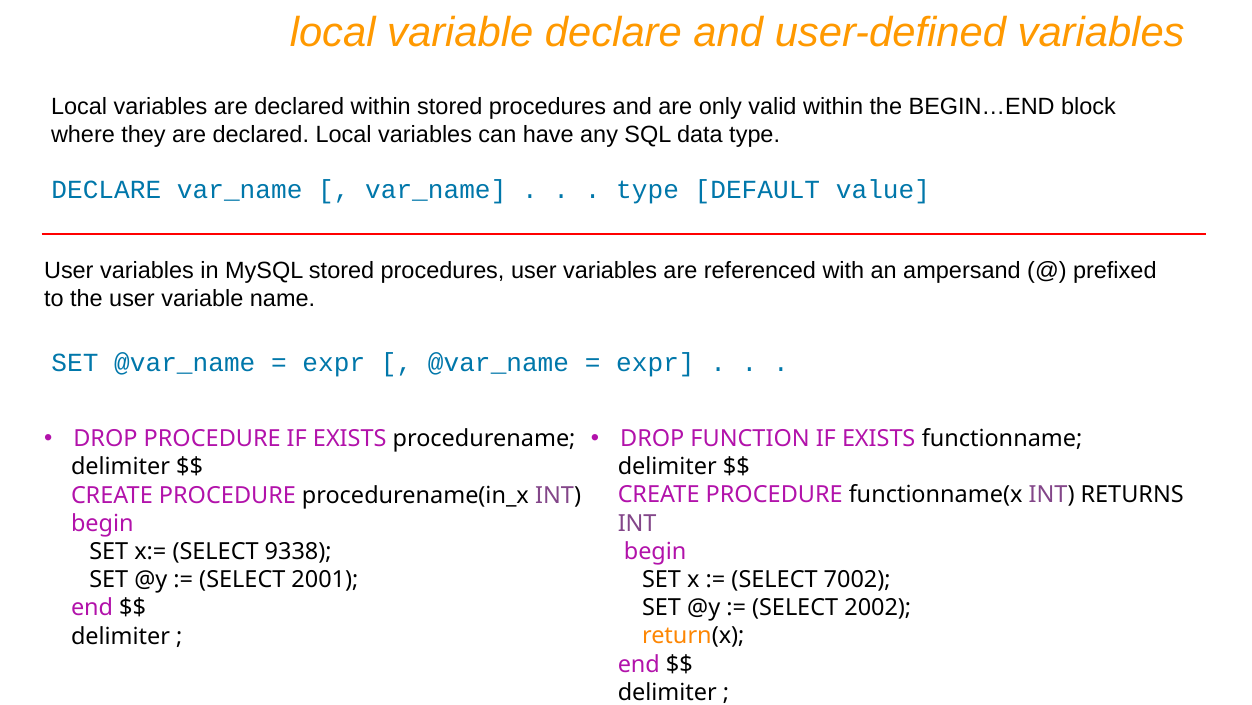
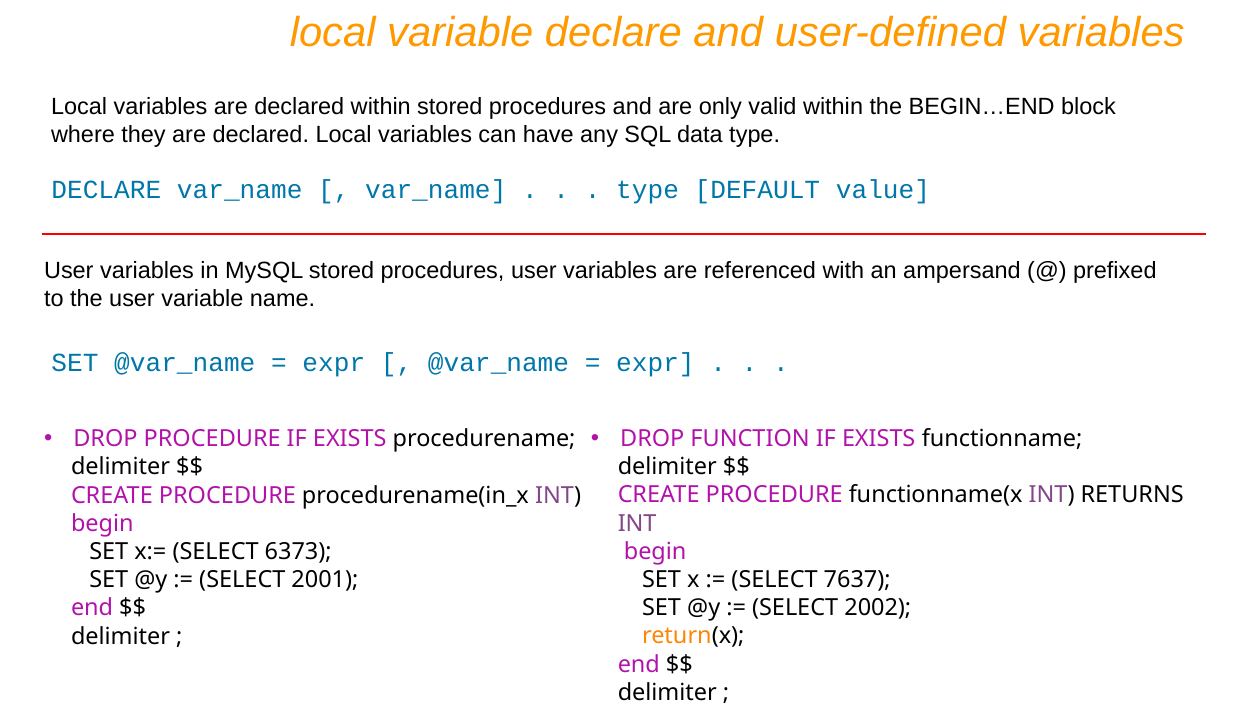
9338: 9338 -> 6373
7002: 7002 -> 7637
